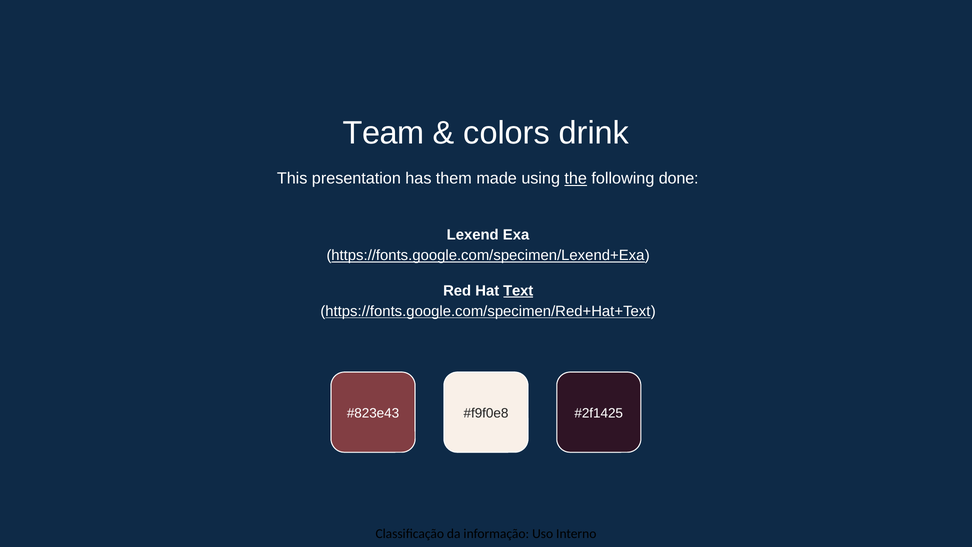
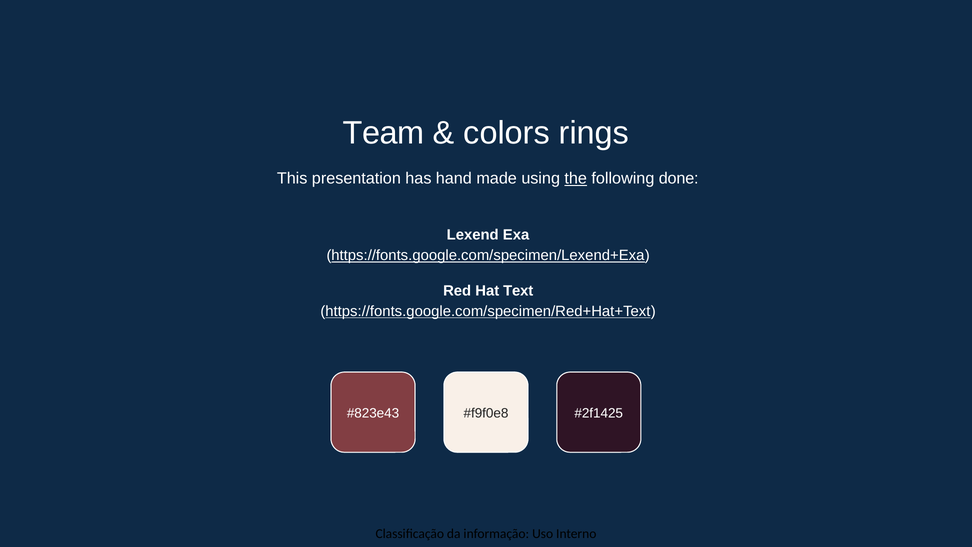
drink: drink -> rings
them: them -> hand
Text underline: present -> none
